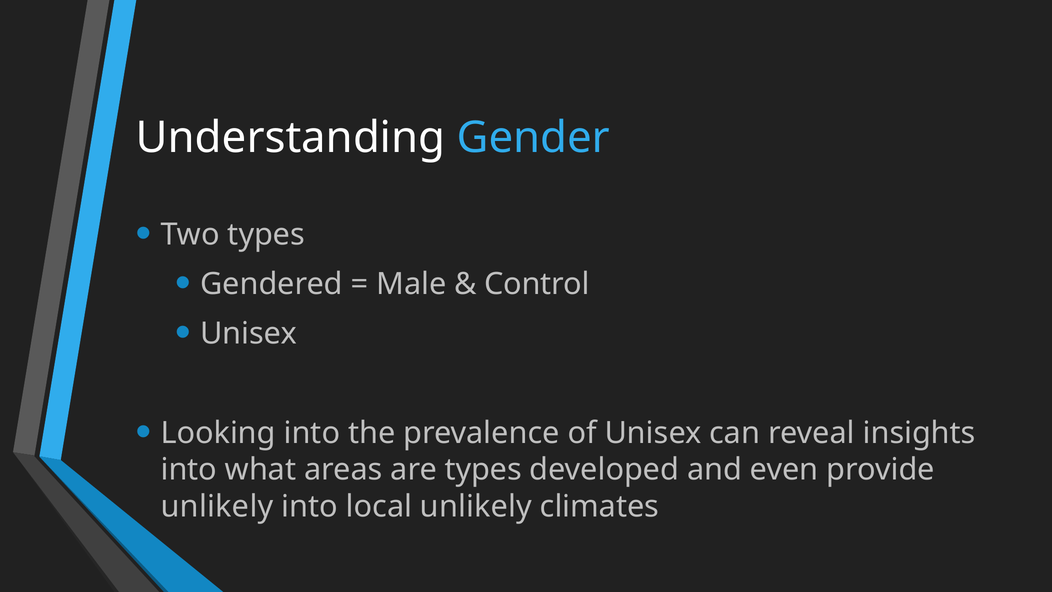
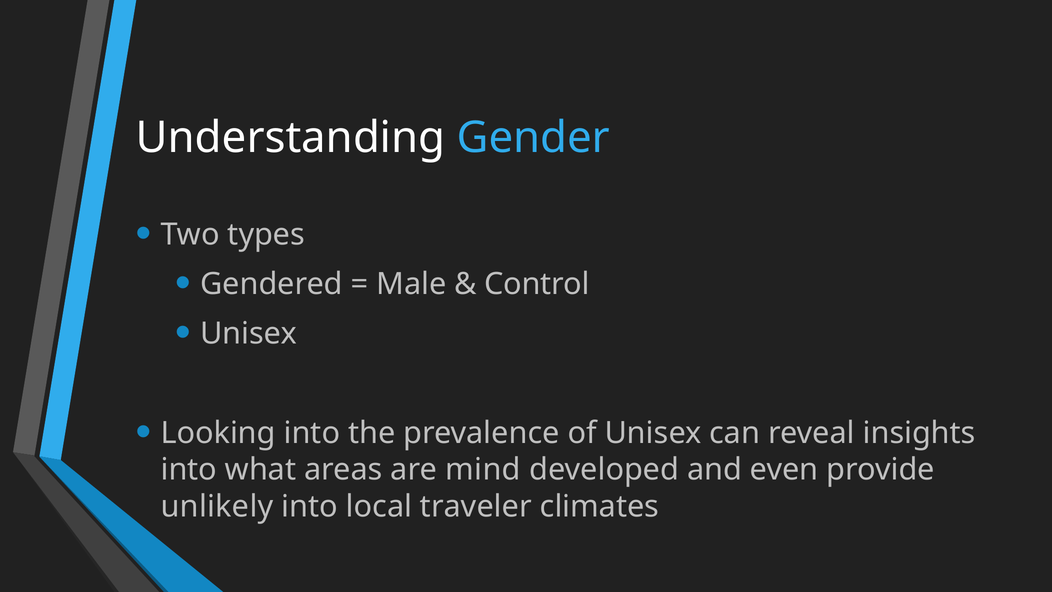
are types: types -> mind
local unlikely: unlikely -> traveler
